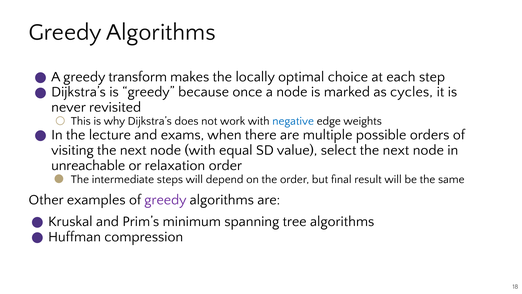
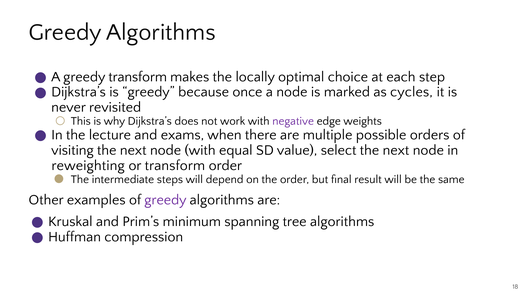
negative colour: blue -> purple
unreachable: unreachable -> reweighting
or relaxation: relaxation -> transform
